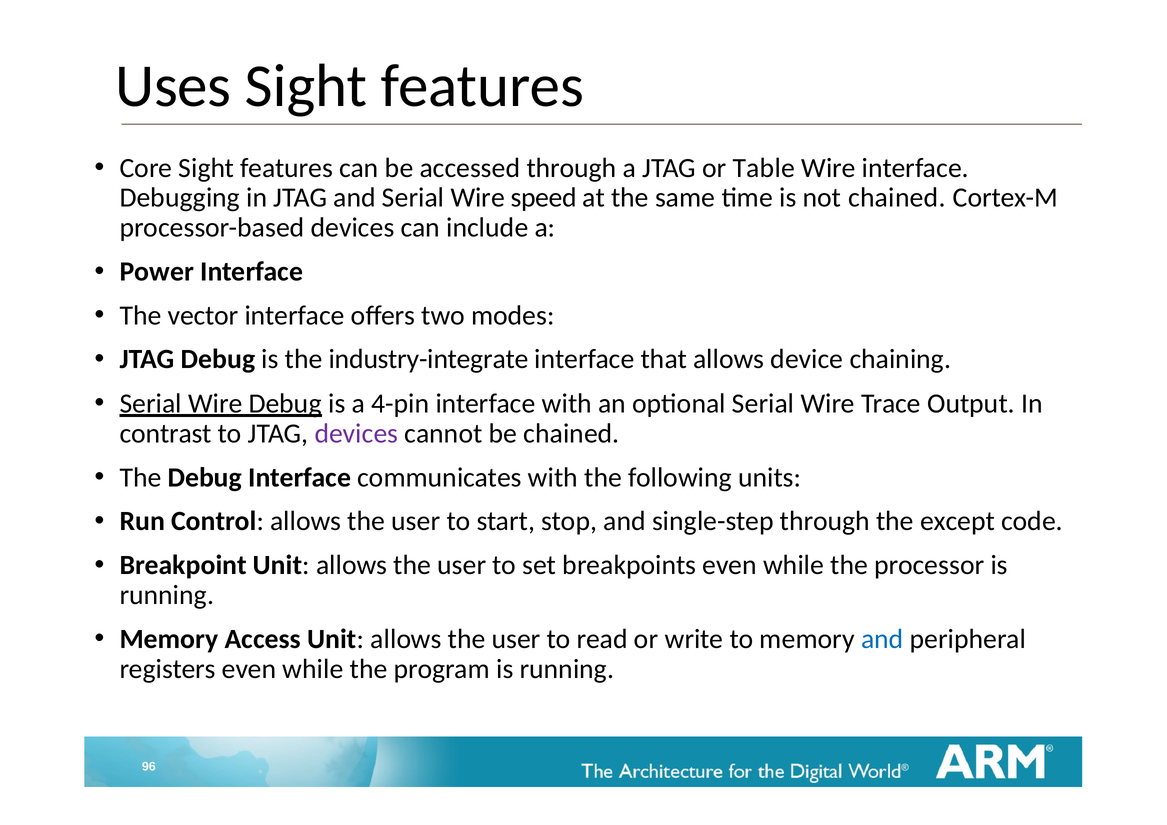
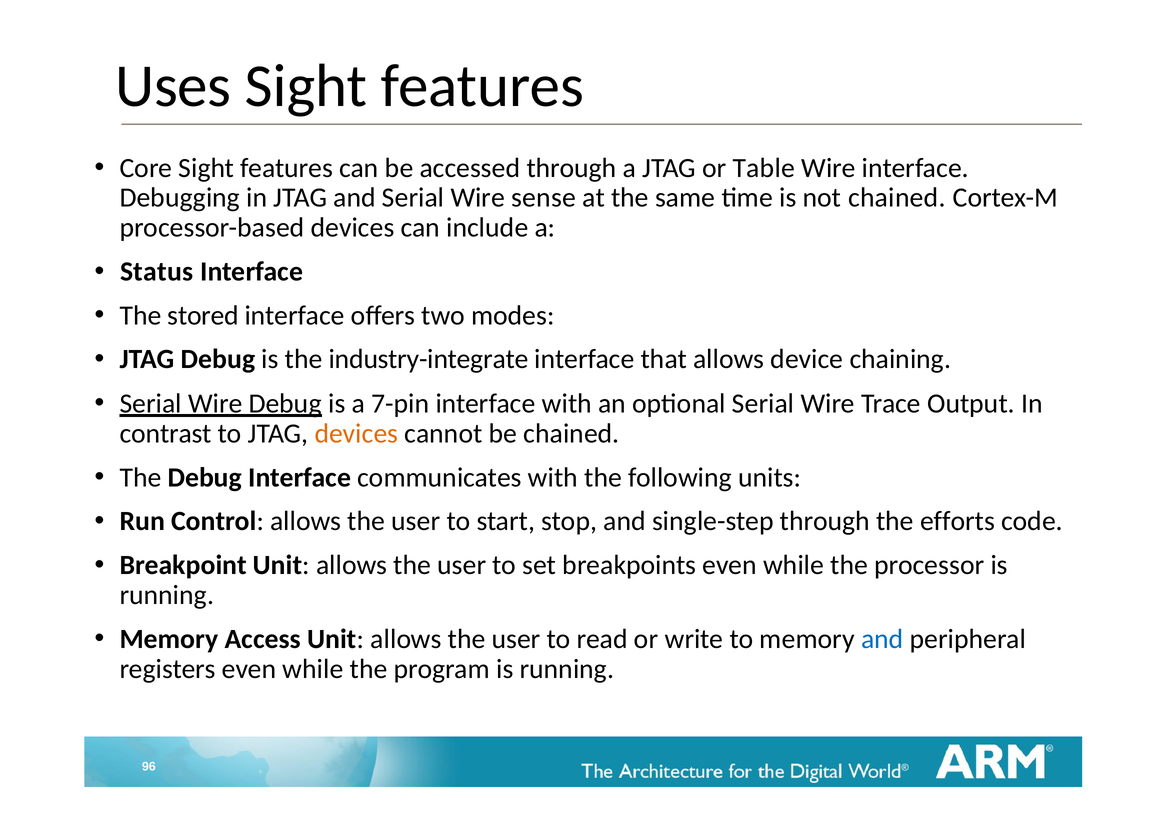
speed: speed -> sense
Power: Power -> Status
vector: vector -> stored
4-pin: 4-pin -> 7-pin
devices at (356, 433) colour: purple -> orange
except: except -> efforts
